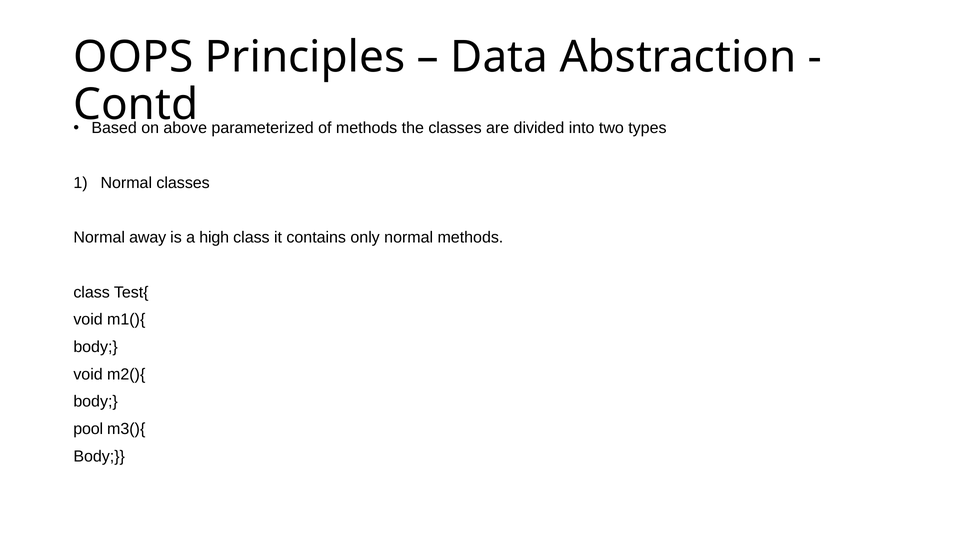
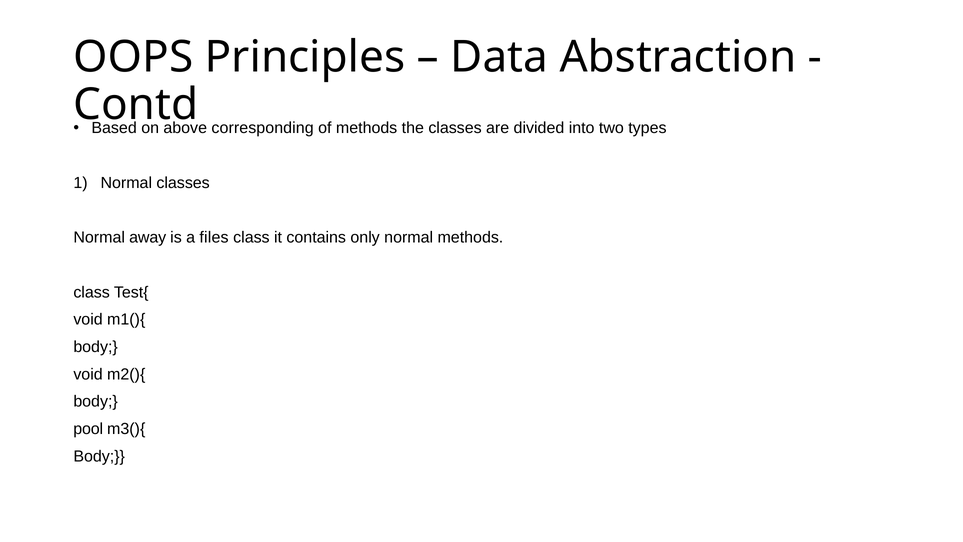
parameterized: parameterized -> corresponding
high: high -> files
